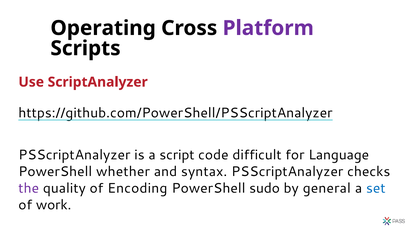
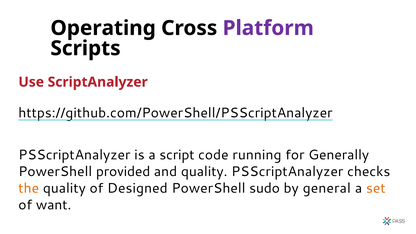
difficult: difficult -> running
Language: Language -> Generally
whether: whether -> provided
and syntax: syntax -> quality
the colour: purple -> orange
Encoding: Encoding -> Designed
set colour: blue -> orange
work: work -> want
